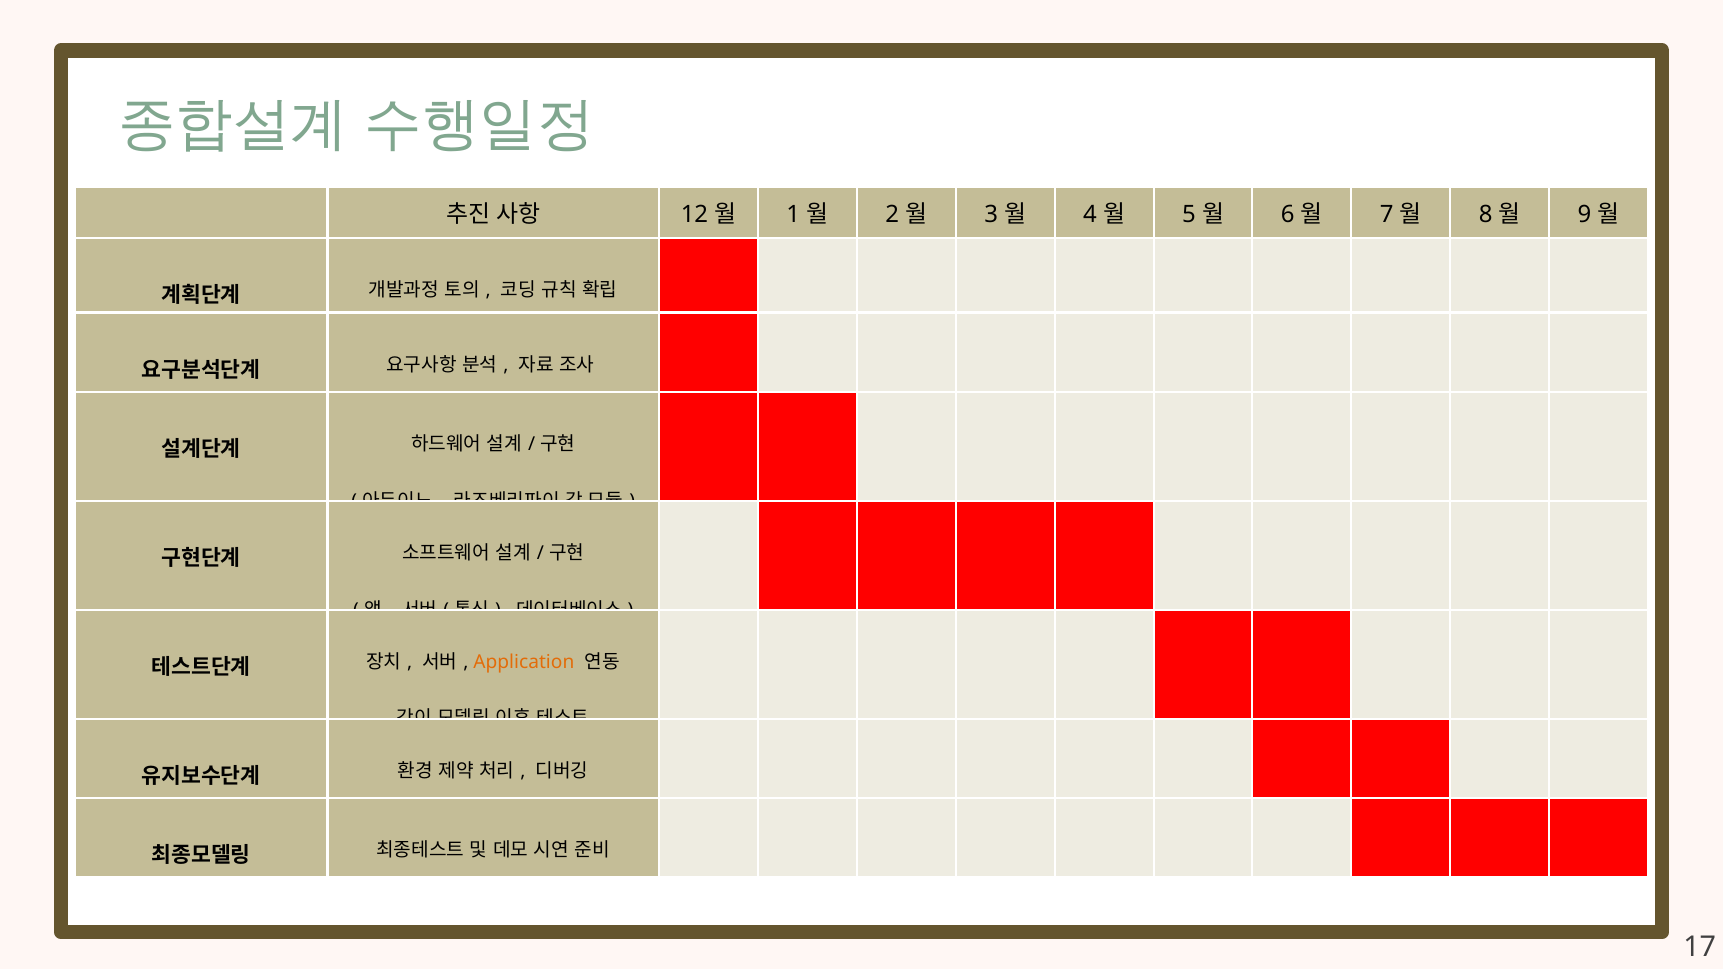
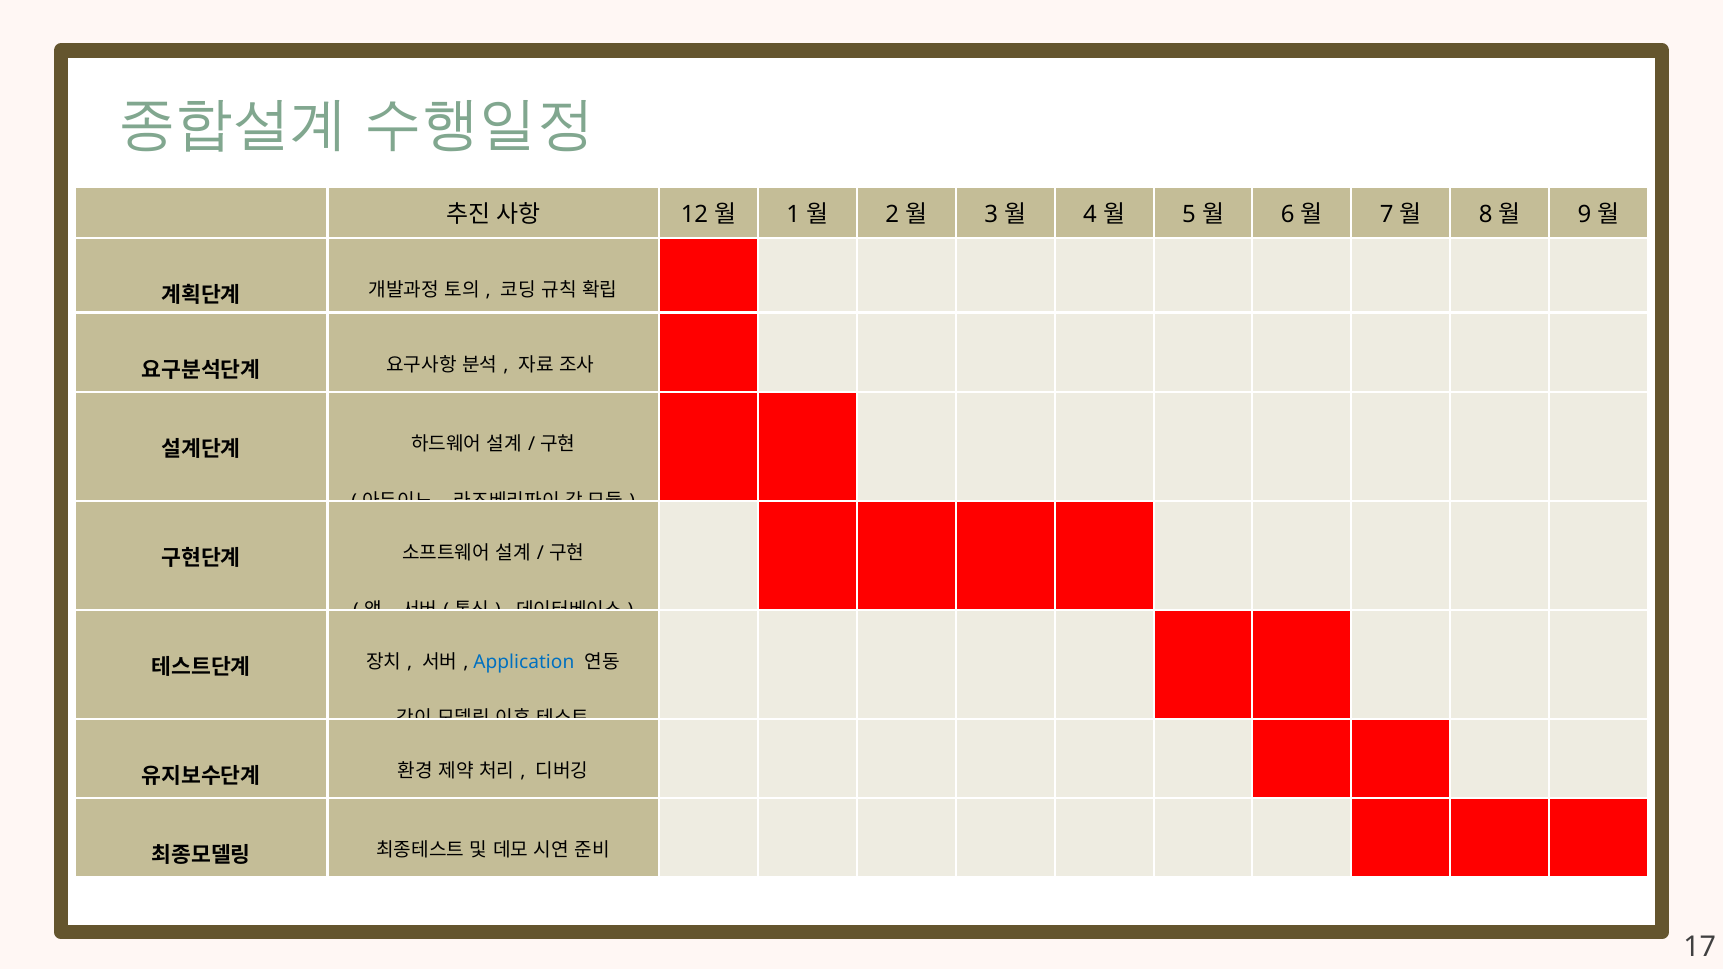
Application colour: orange -> blue
